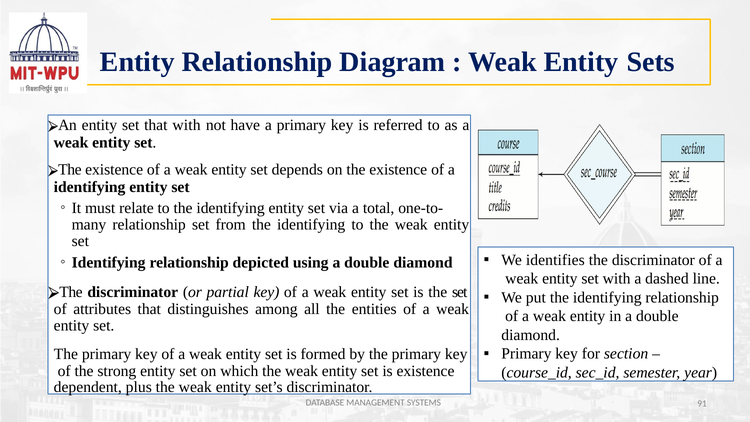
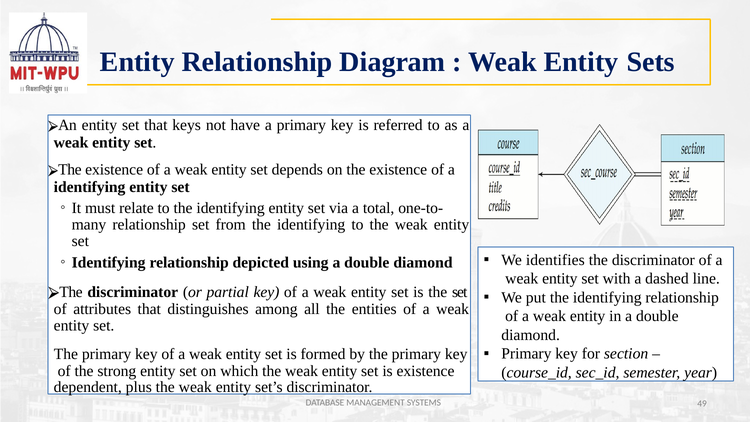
that with: with -> keys
91: 91 -> 49
